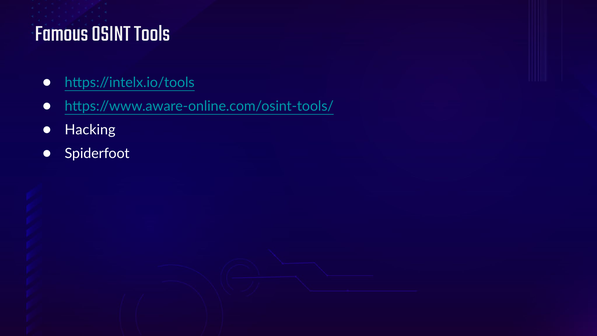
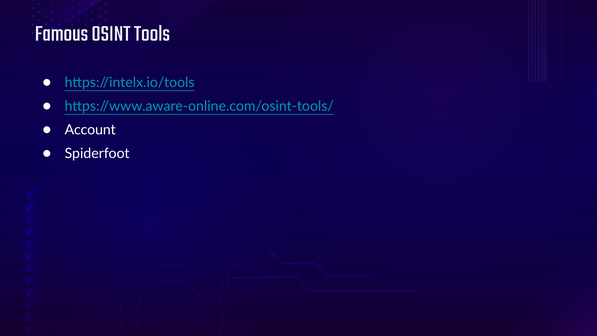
Hacking: Hacking -> Account
